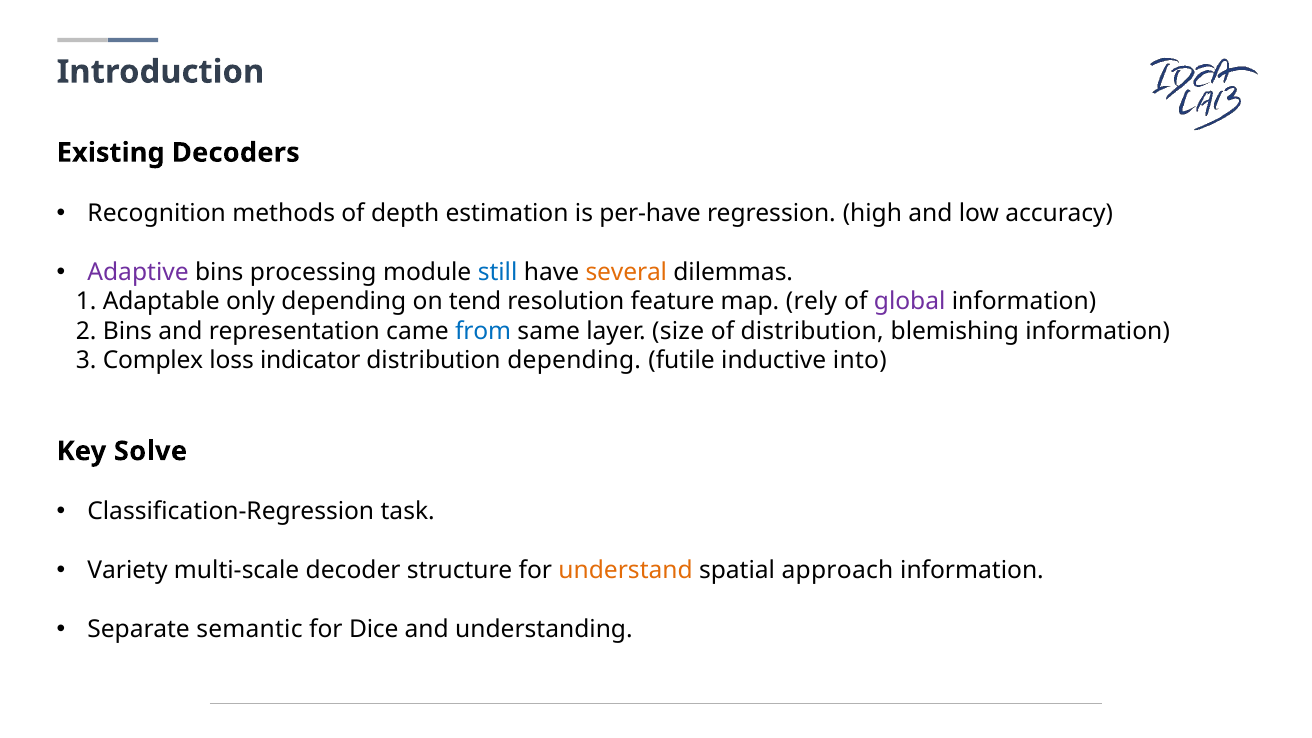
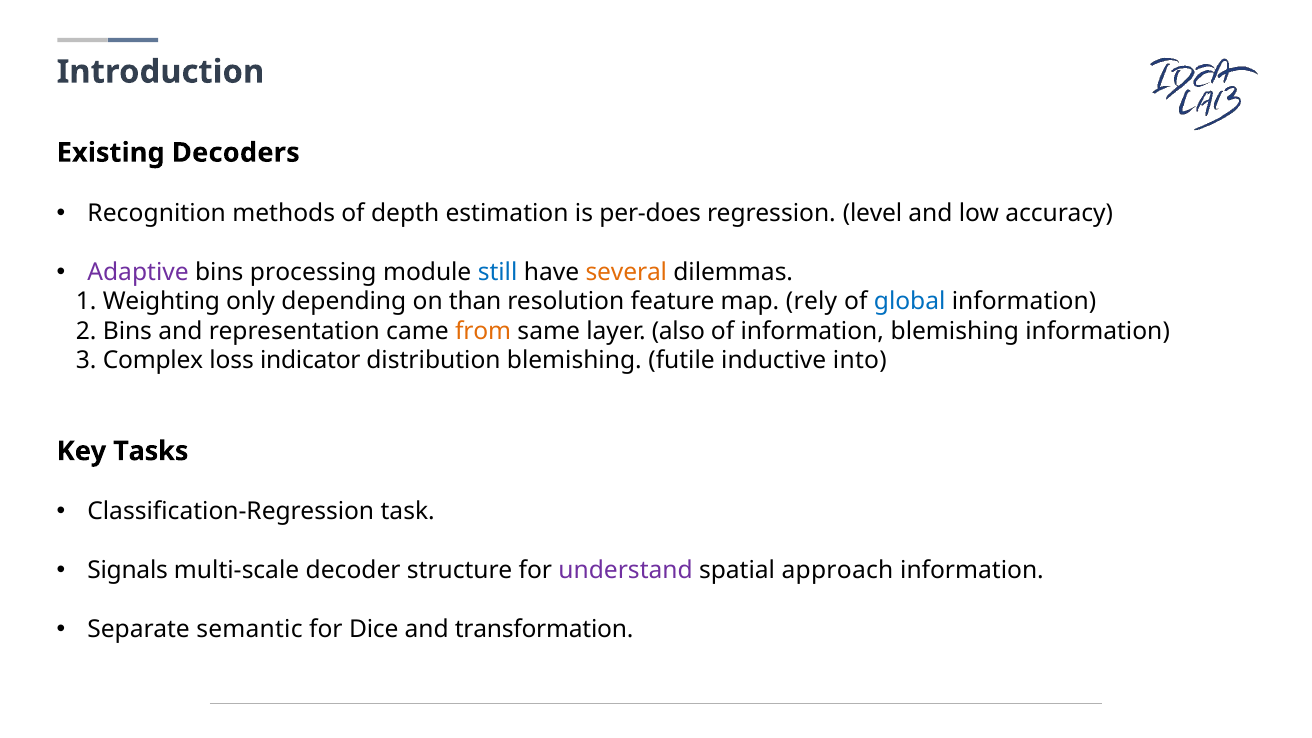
per-have: per-have -> per-does
high: high -> level
Adaptable: Adaptable -> Weighting
tend: tend -> than
global colour: purple -> blue
from colour: blue -> orange
size: size -> also
of distribution: distribution -> information
distribution depending: depending -> blemishing
Solve: Solve -> Tasks
Variety: Variety -> Signals
understand colour: orange -> purple
understanding: understanding -> transformation
